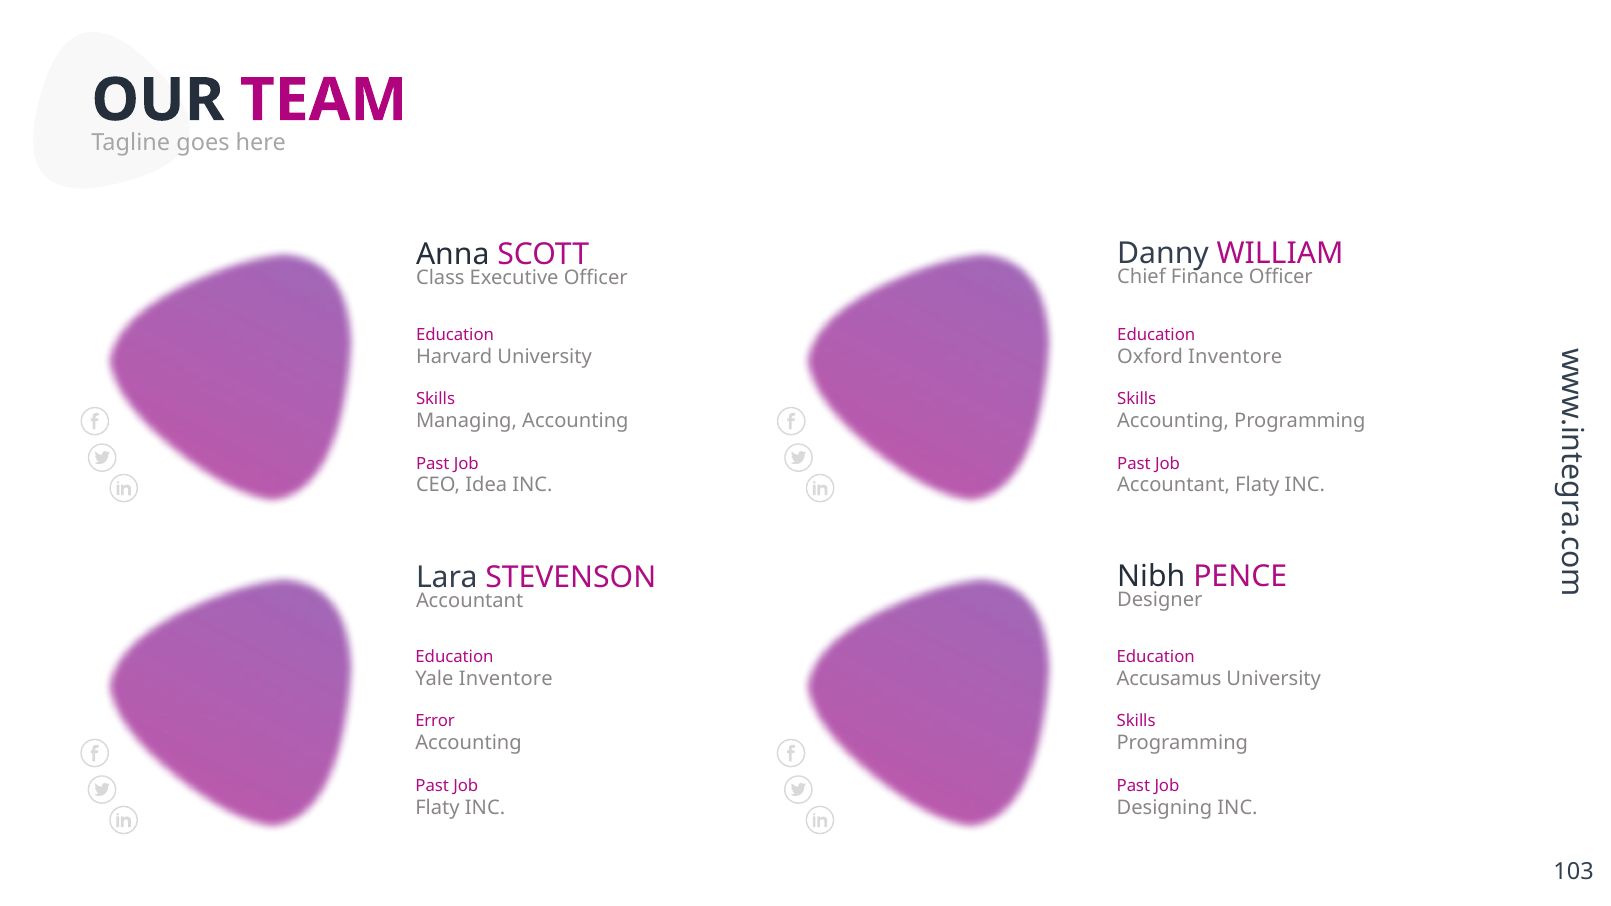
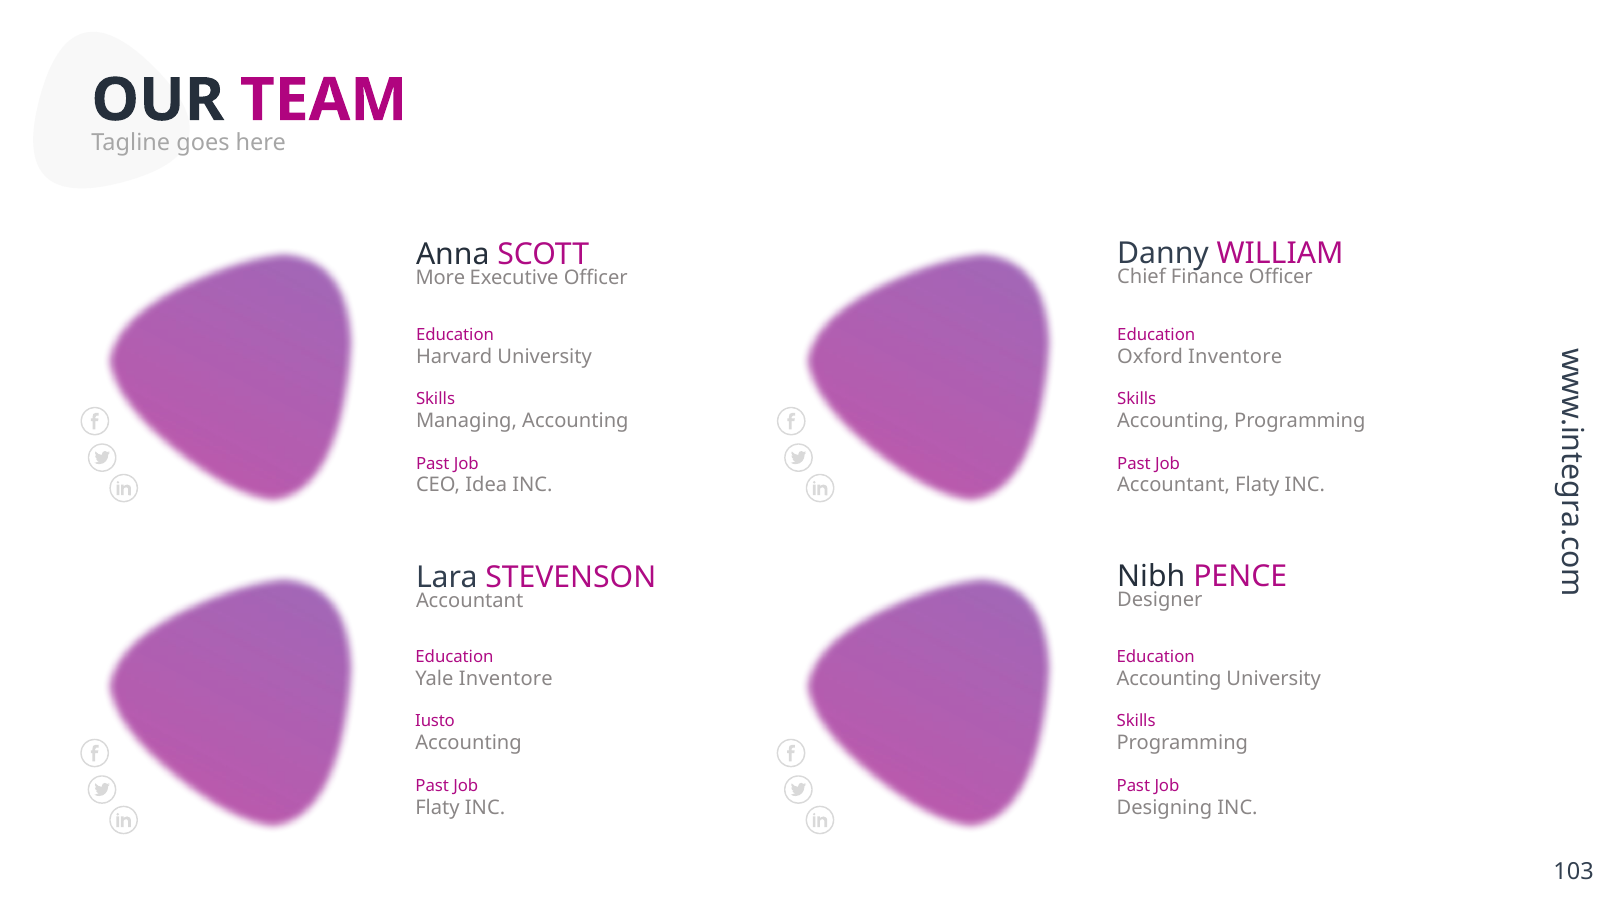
Class: Class -> More
Accusamus at (1169, 679): Accusamus -> Accounting
Error: Error -> Iusto
